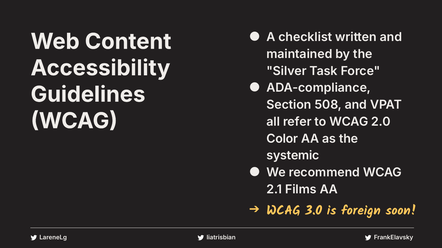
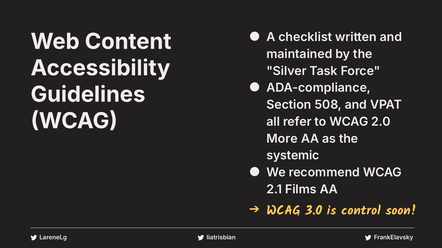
Color: Color -> More
foreign: foreign -> control
